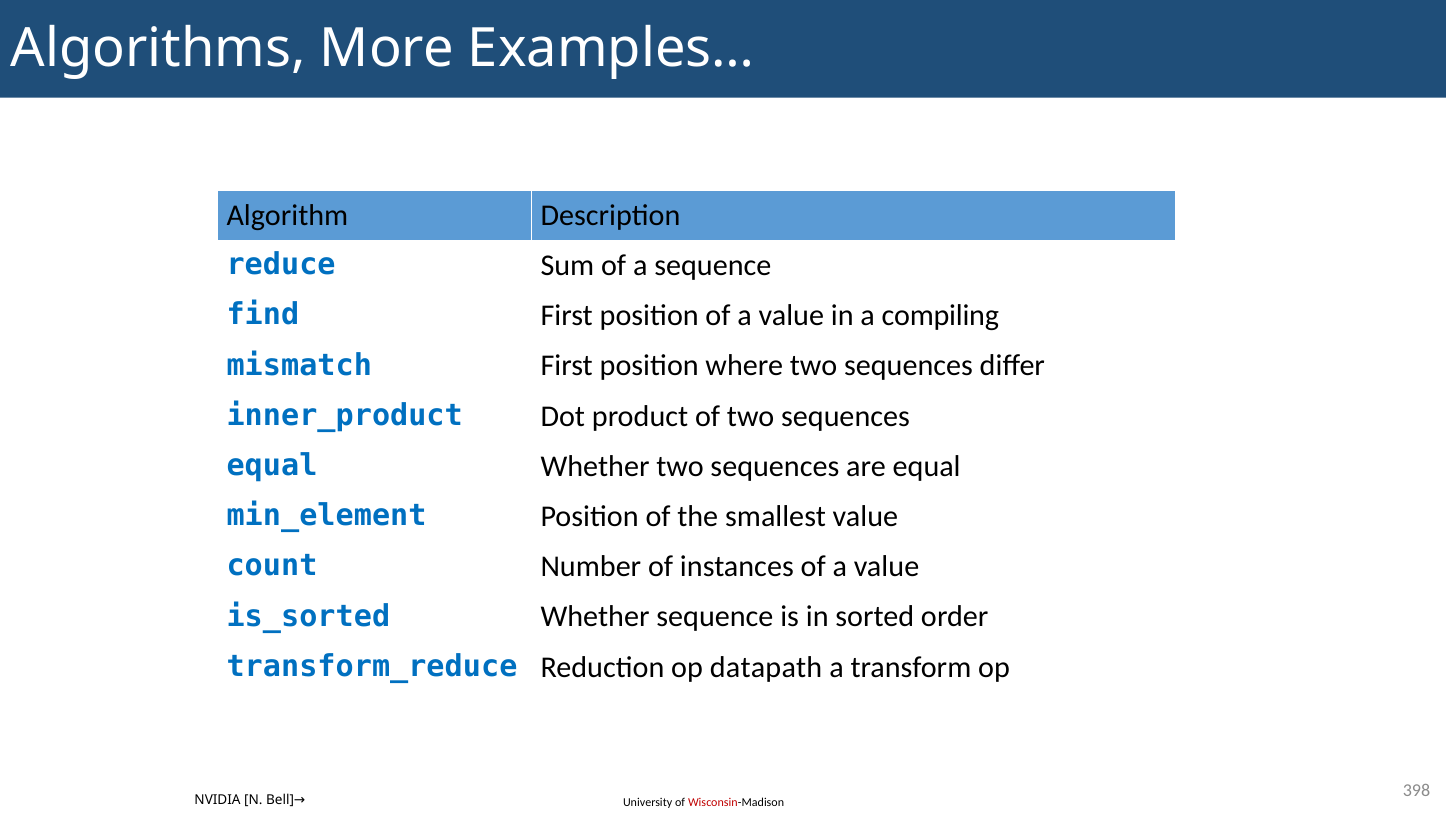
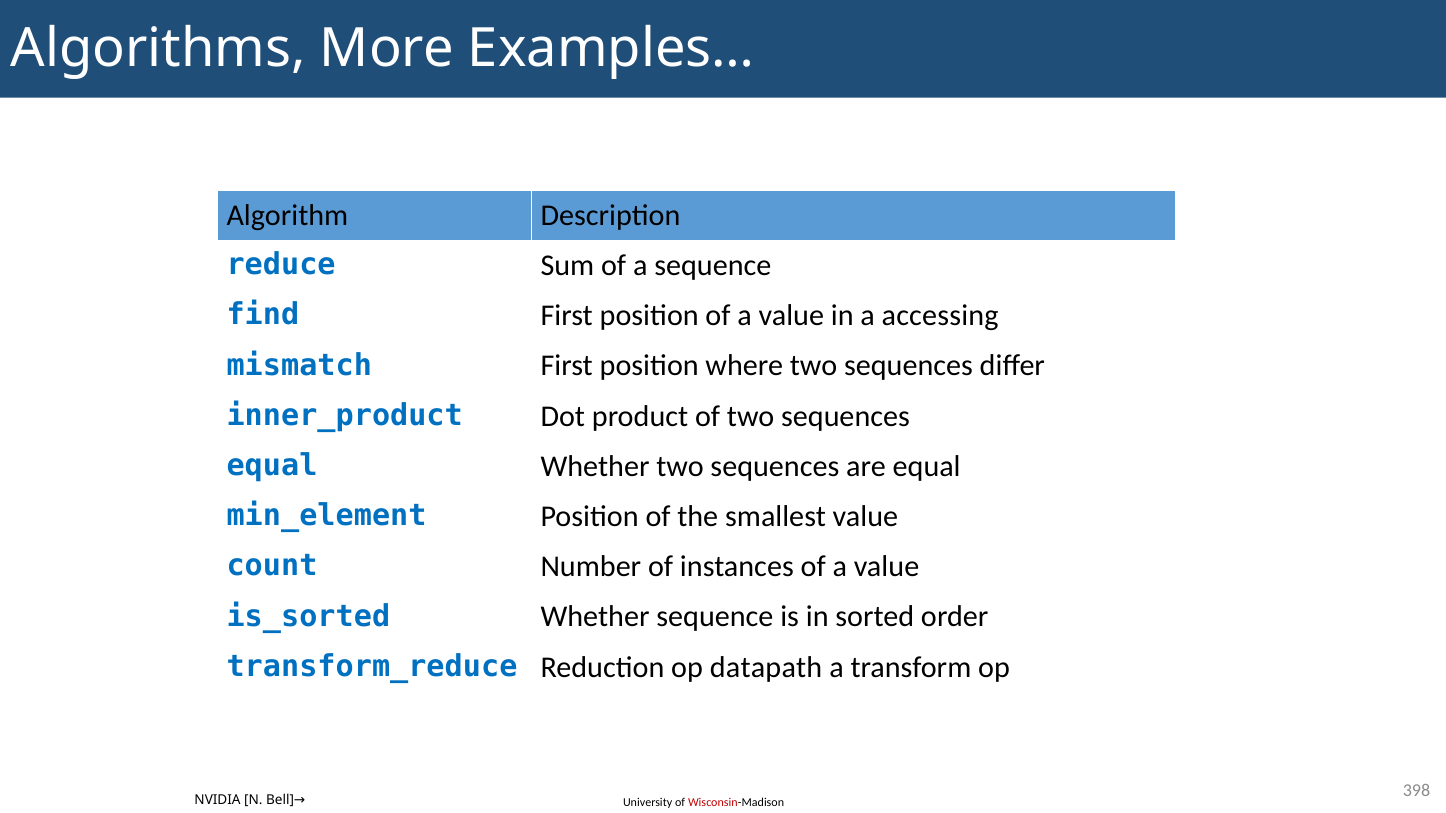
compiling: compiling -> accessing
